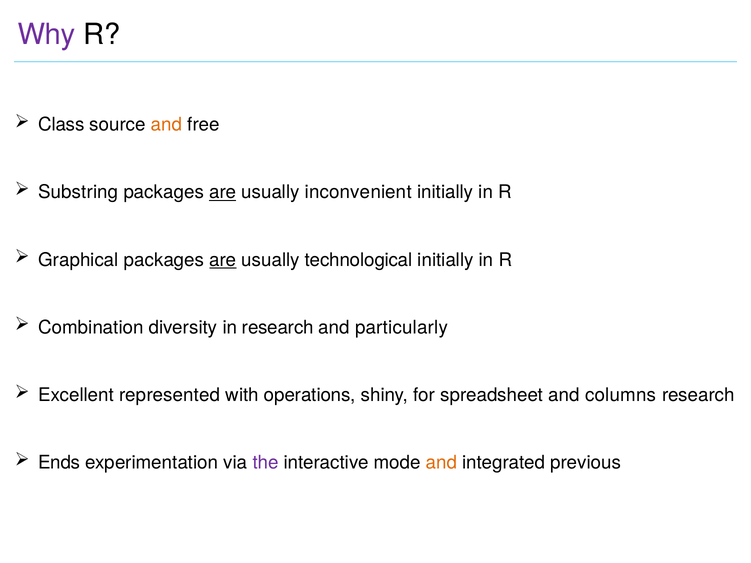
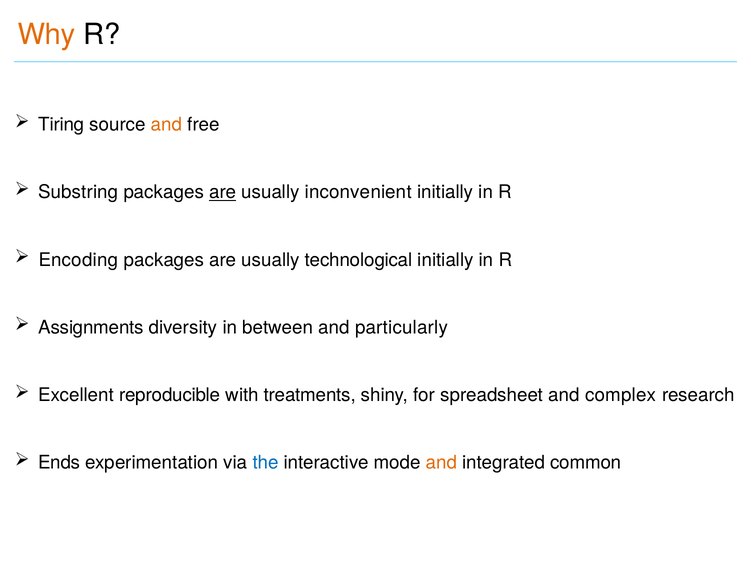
Why colour: purple -> orange
Class: Class -> Tiring
Graphical: Graphical -> Encoding
are at (223, 260) underline: present -> none
Combination: Combination -> Assignments
in research: research -> between
represented: represented -> reproducible
operations: operations -> treatments
columns: columns -> complex
the colour: purple -> blue
previous: previous -> common
